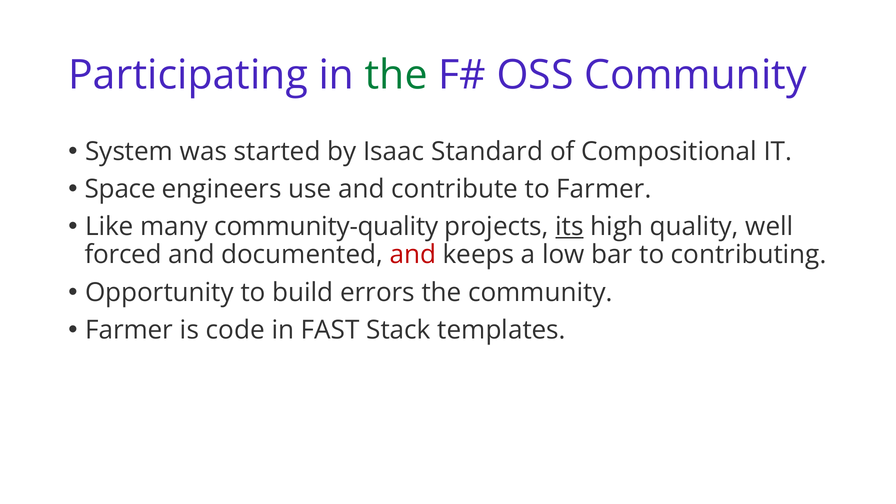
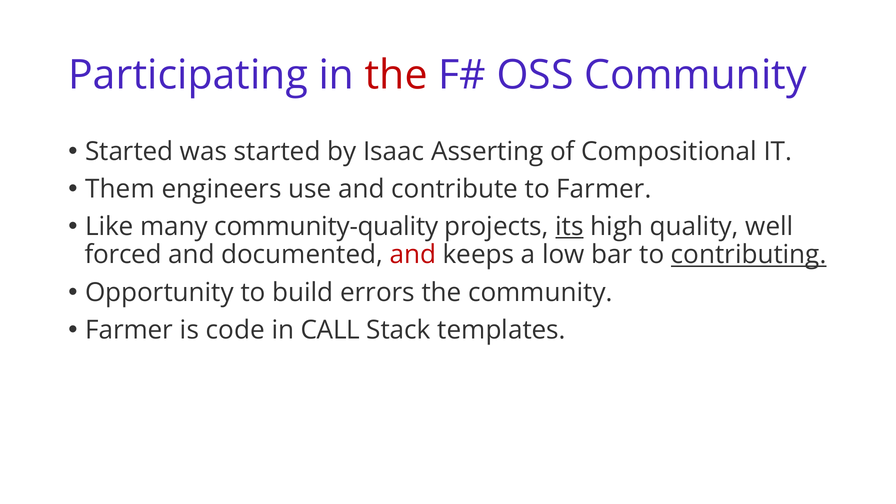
the at (396, 75) colour: green -> red
System at (129, 151): System -> Started
Standard: Standard -> Asserting
Space: Space -> Them
contributing underline: none -> present
FAST: FAST -> CALL
